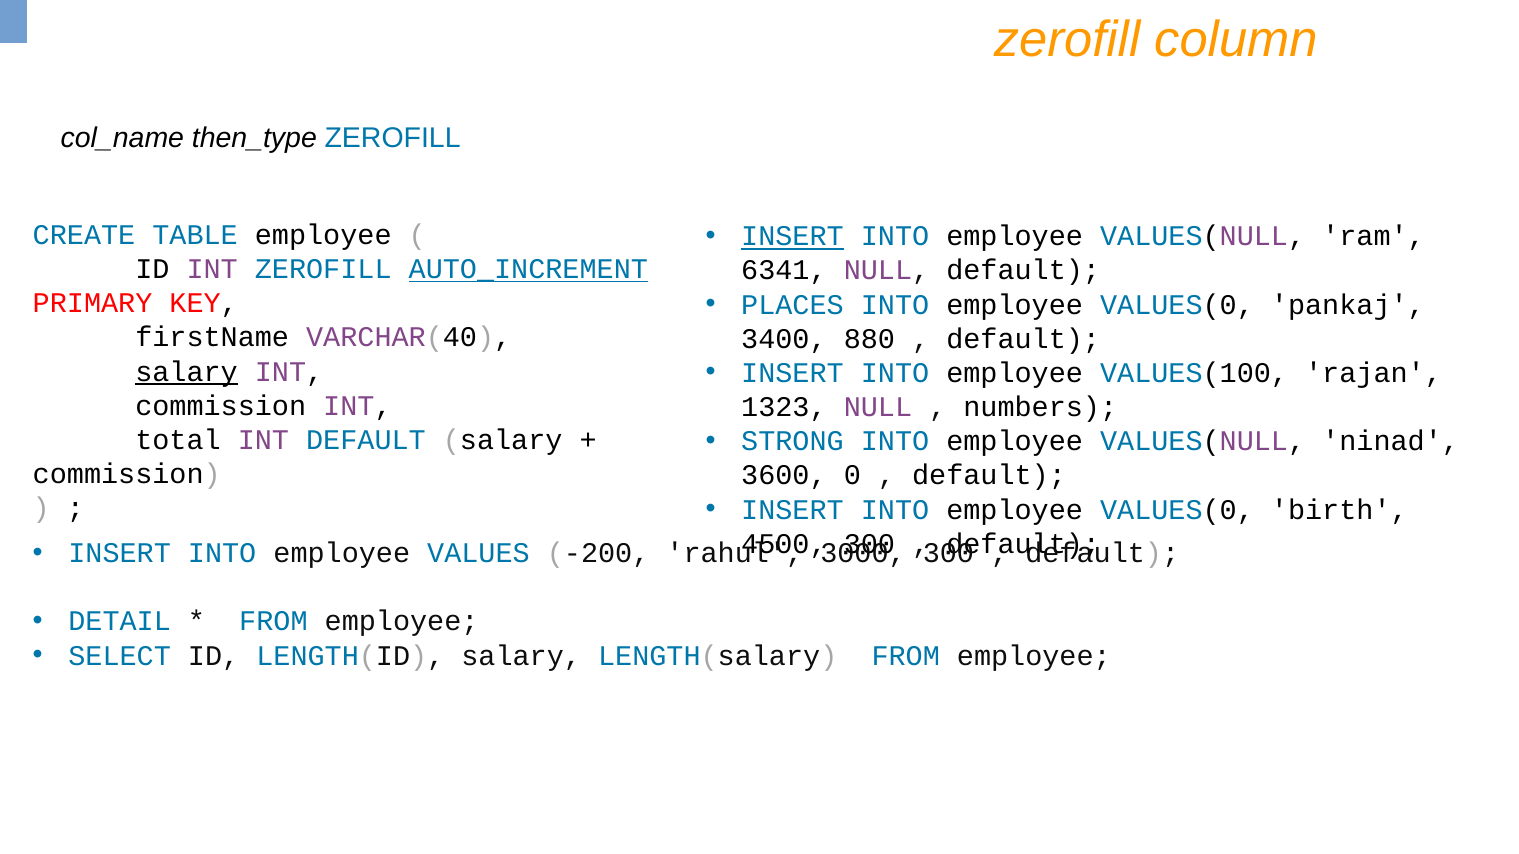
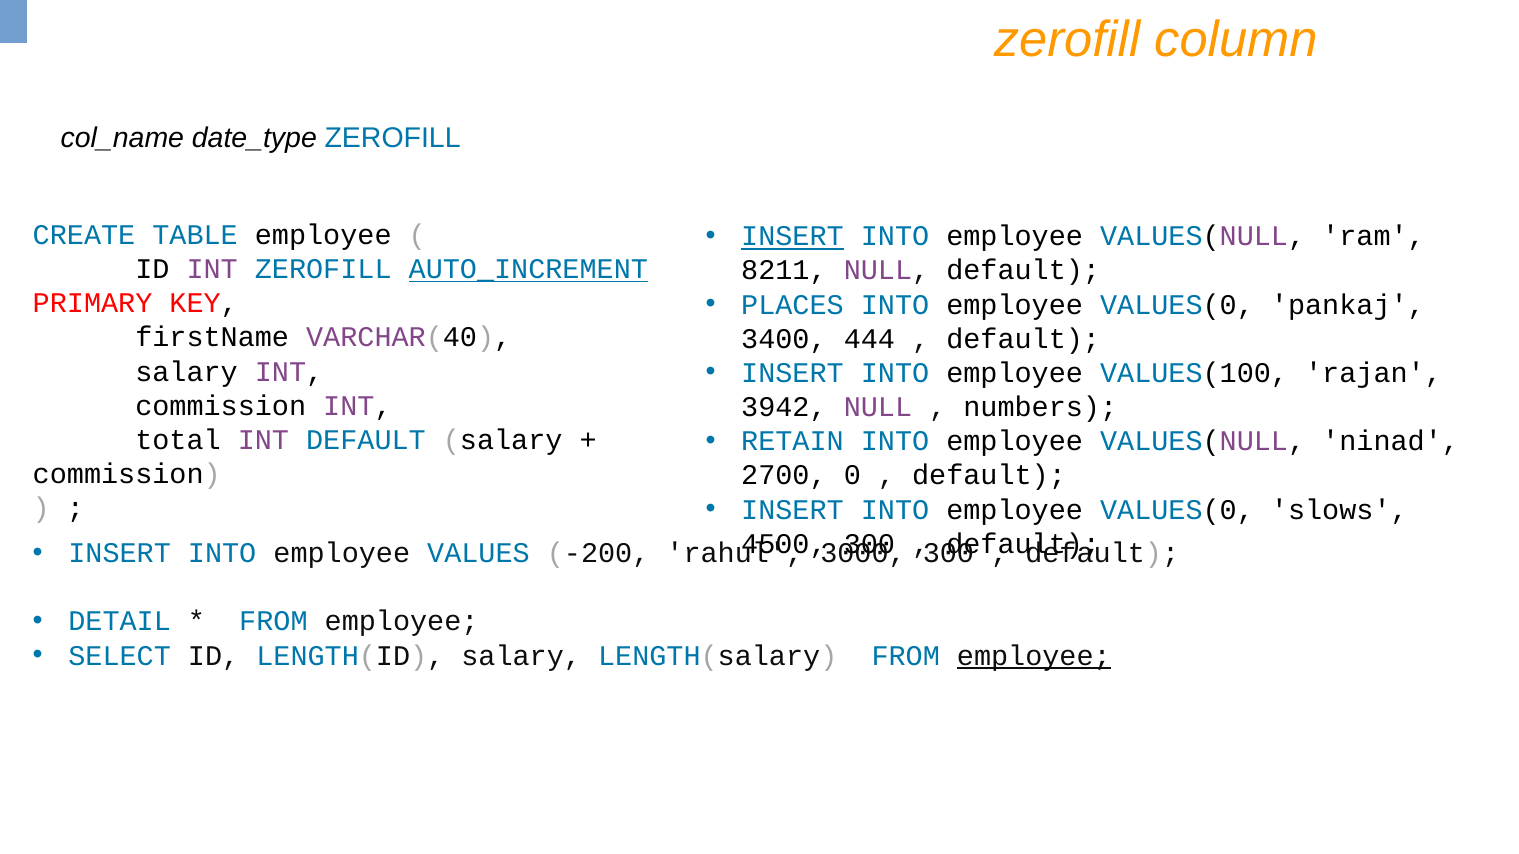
then_type: then_type -> date_type
6341: 6341 -> 8211
880: 880 -> 444
salary at (187, 372) underline: present -> none
1323: 1323 -> 3942
STRONG: STRONG -> RETAIN
3600: 3600 -> 2700
birth: birth -> slows
employee at (1034, 656) underline: none -> present
